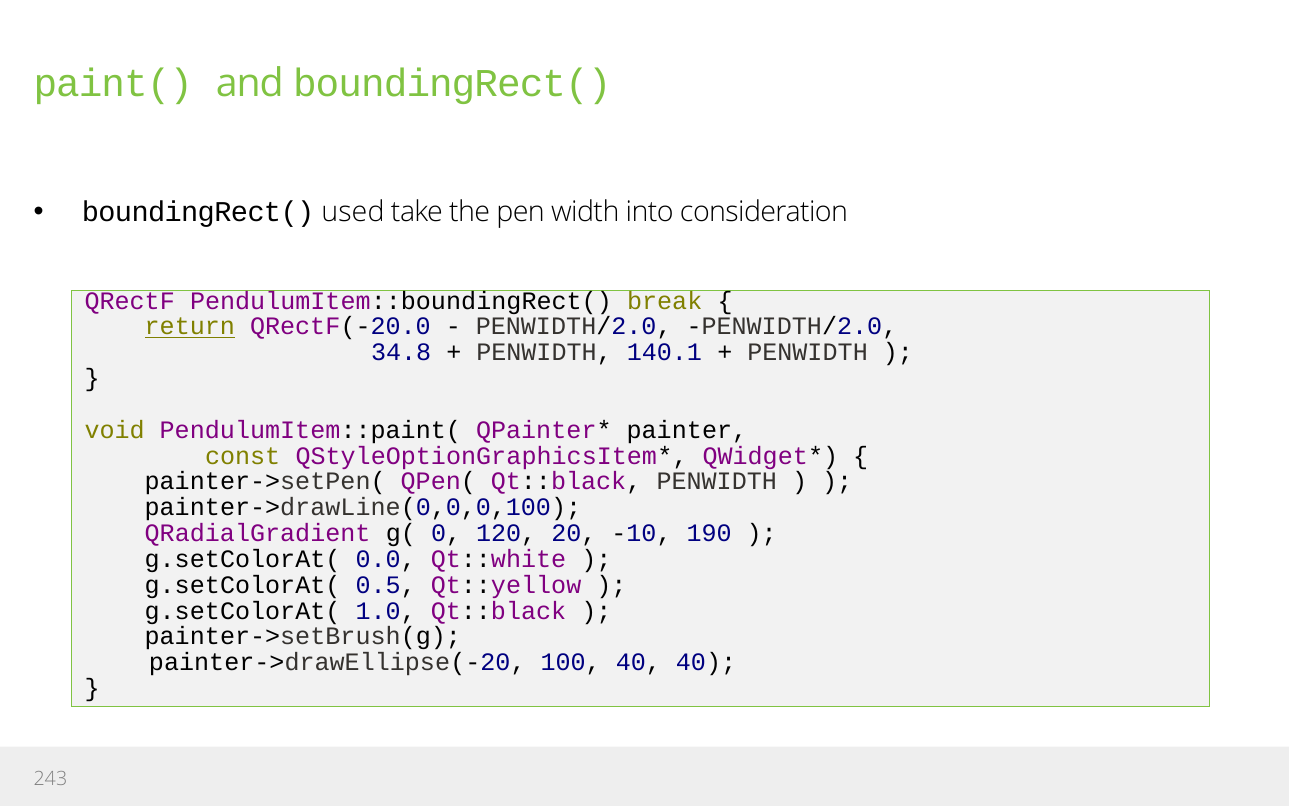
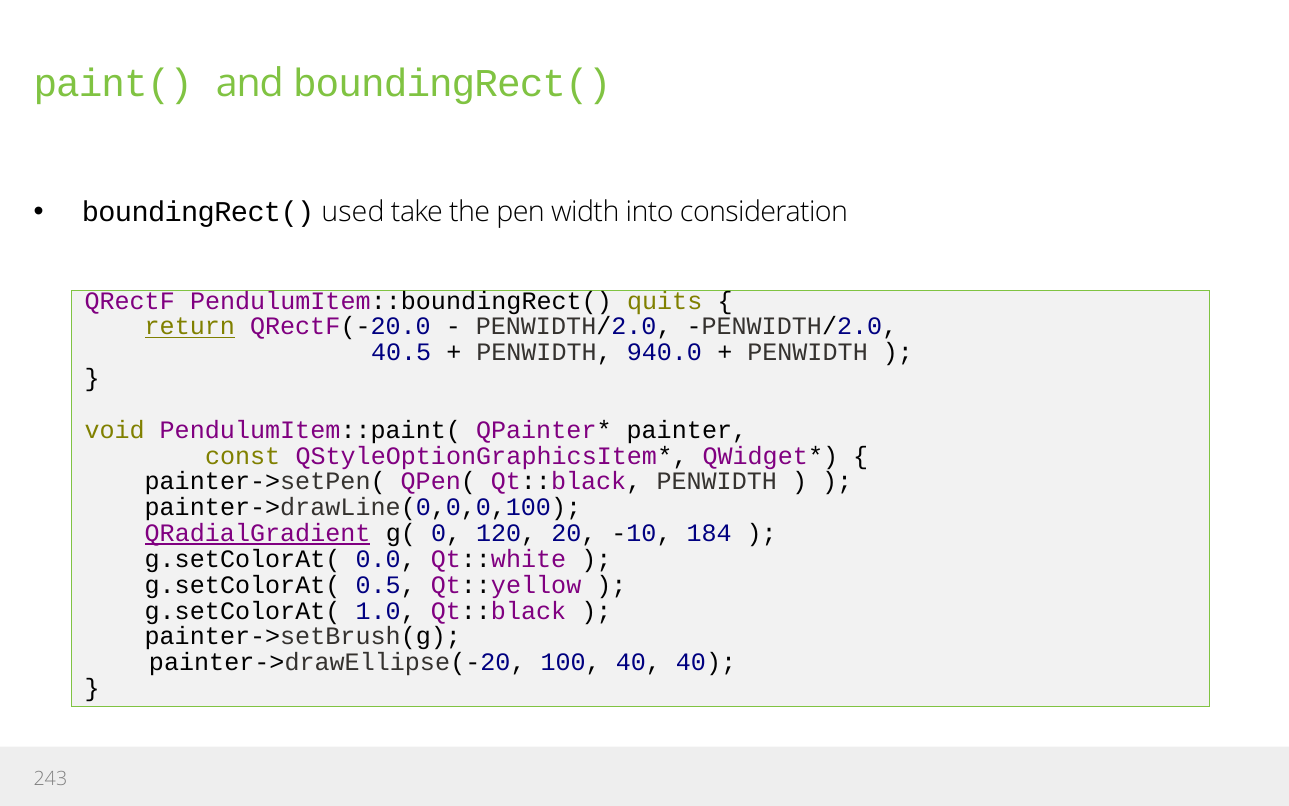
break: break -> quits
34.8: 34.8 -> 40.5
140.1: 140.1 -> 940.0
QRadialGradient underline: none -> present
190: 190 -> 184
